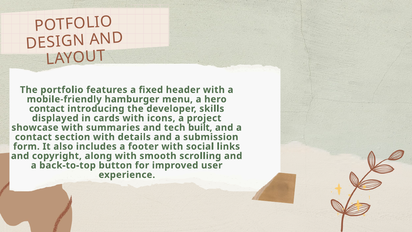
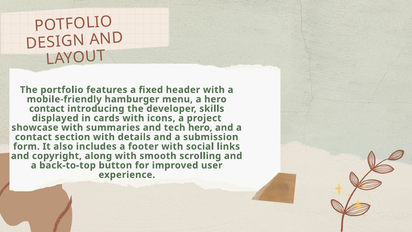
tech built: built -> hero
